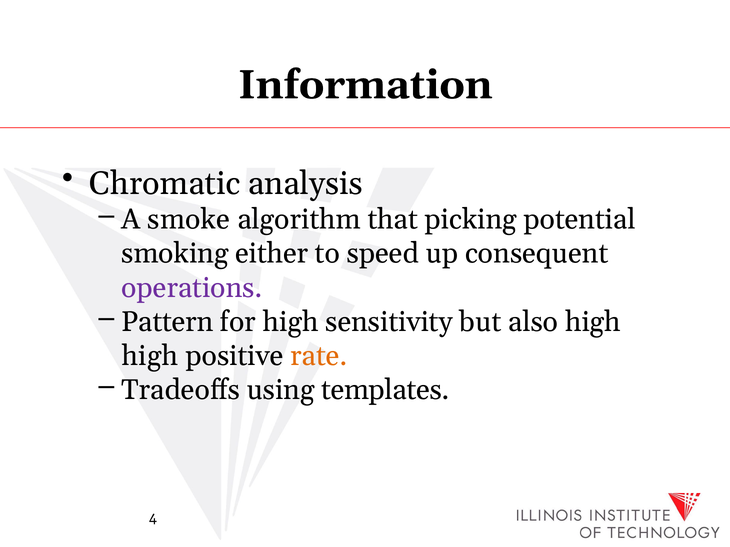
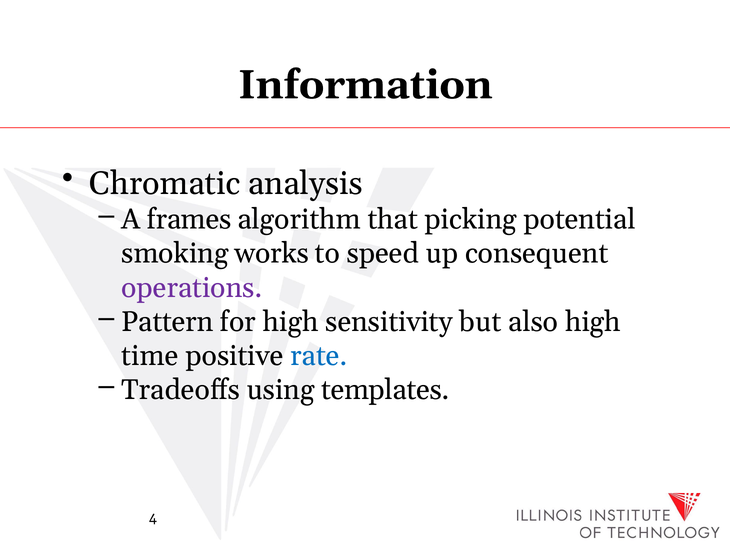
smoke: smoke -> frames
either: either -> works
high at (150, 356): high -> time
rate colour: orange -> blue
